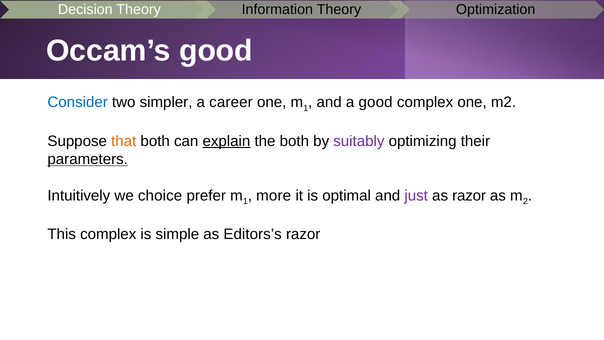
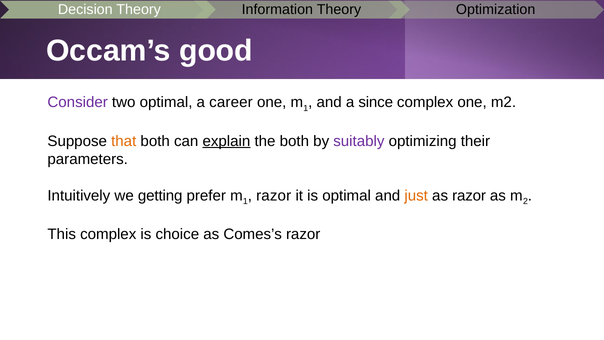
Consider colour: blue -> purple
two simpler: simpler -> optimal
a good: good -> since
parameters underline: present -> none
choice: choice -> getting
more at (274, 195): more -> razor
just colour: purple -> orange
simple: simple -> choice
Editors’s: Editors’s -> Comes’s
